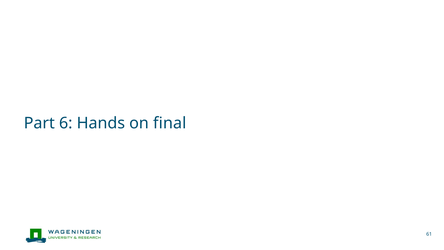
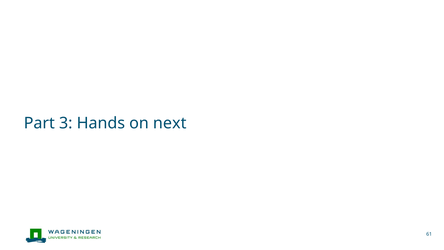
6: 6 -> 3
final: final -> next
